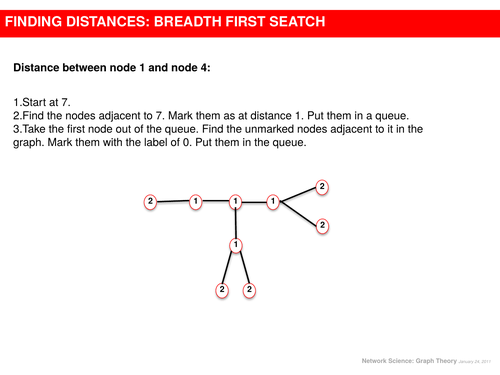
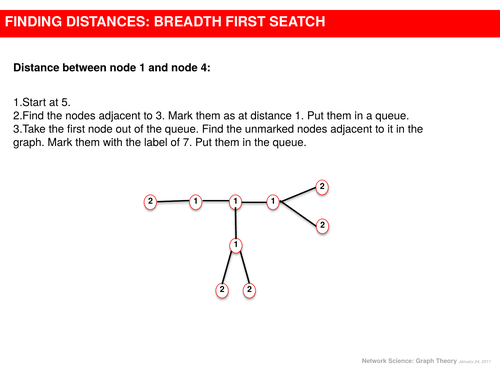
at 7: 7 -> 5
to 7: 7 -> 3
0: 0 -> 7
